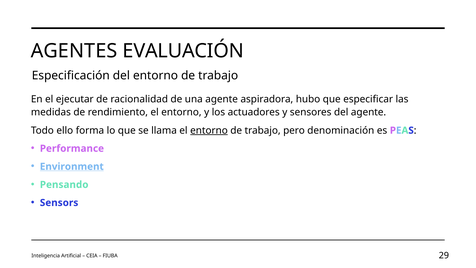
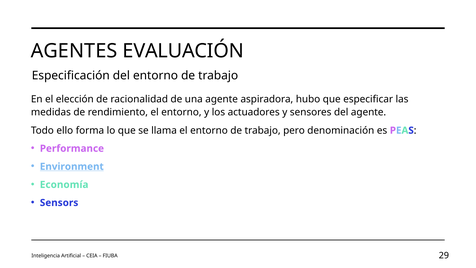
ejecutar: ejecutar -> elección
entorno at (209, 130) underline: present -> none
Pensando: Pensando -> Economía
